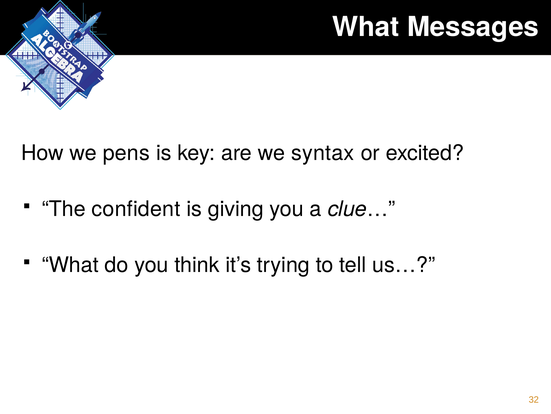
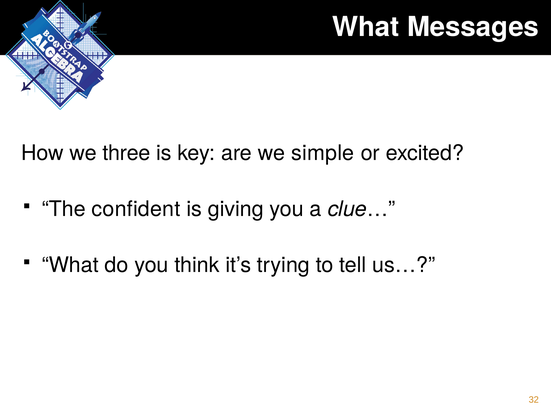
pens: pens -> three
syntax: syntax -> simple
